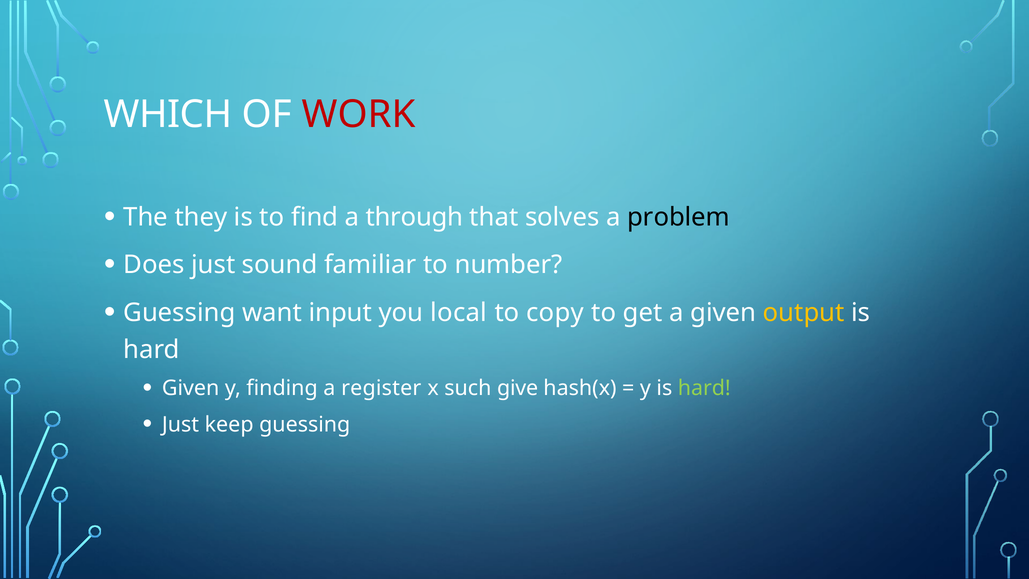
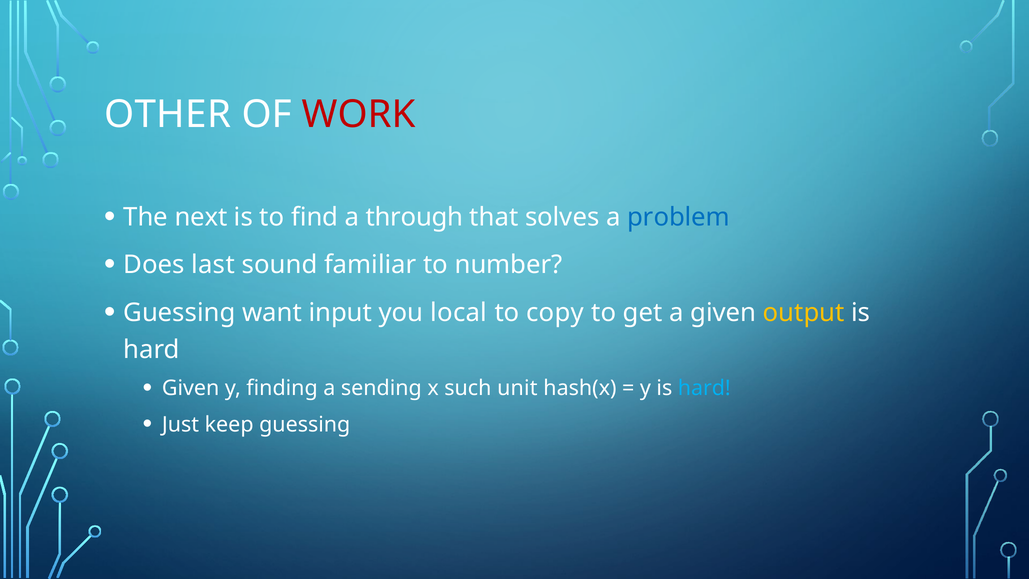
WHICH: WHICH -> OTHER
they: they -> next
problem colour: black -> blue
Does just: just -> last
register: register -> sending
give: give -> unit
hard at (704, 388) colour: light green -> light blue
